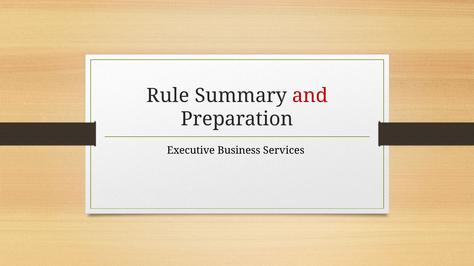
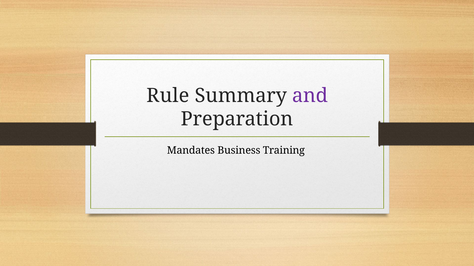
and colour: red -> purple
Executive: Executive -> Mandates
Services: Services -> Training
